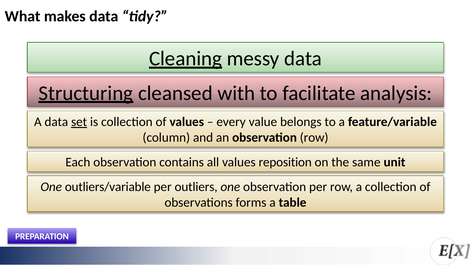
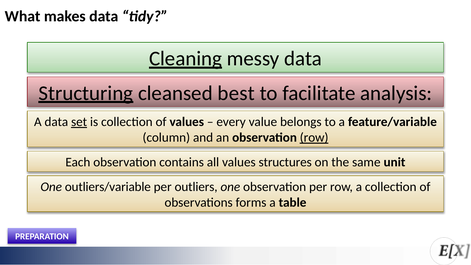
with: with -> best
row at (314, 138) underline: none -> present
reposition: reposition -> structures
